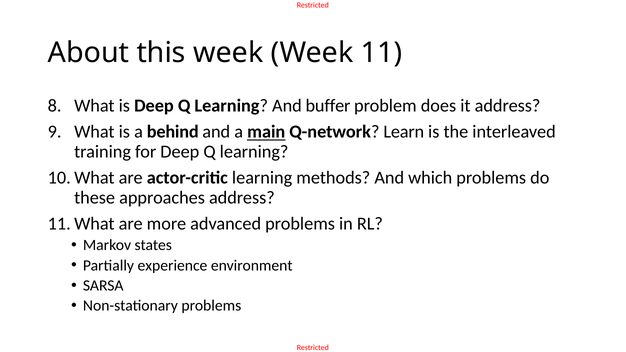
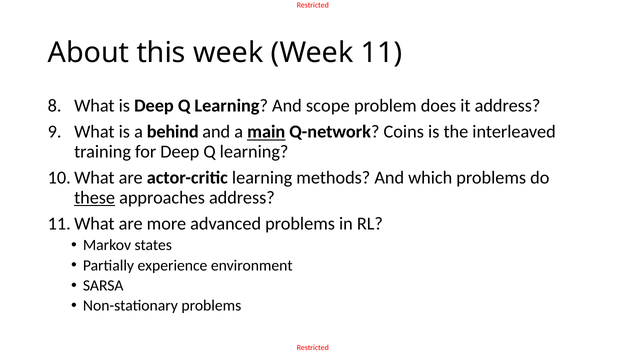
buffer: buffer -> scope
Learn: Learn -> Coins
these underline: none -> present
